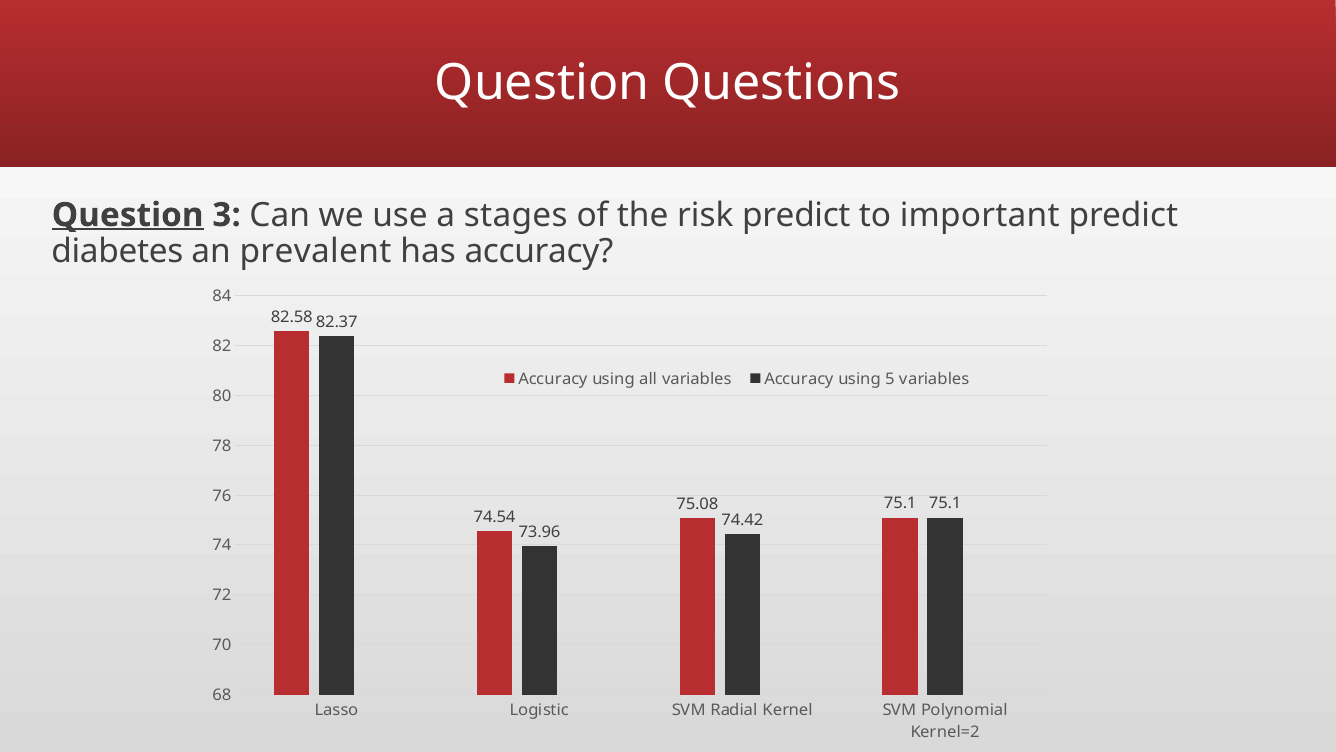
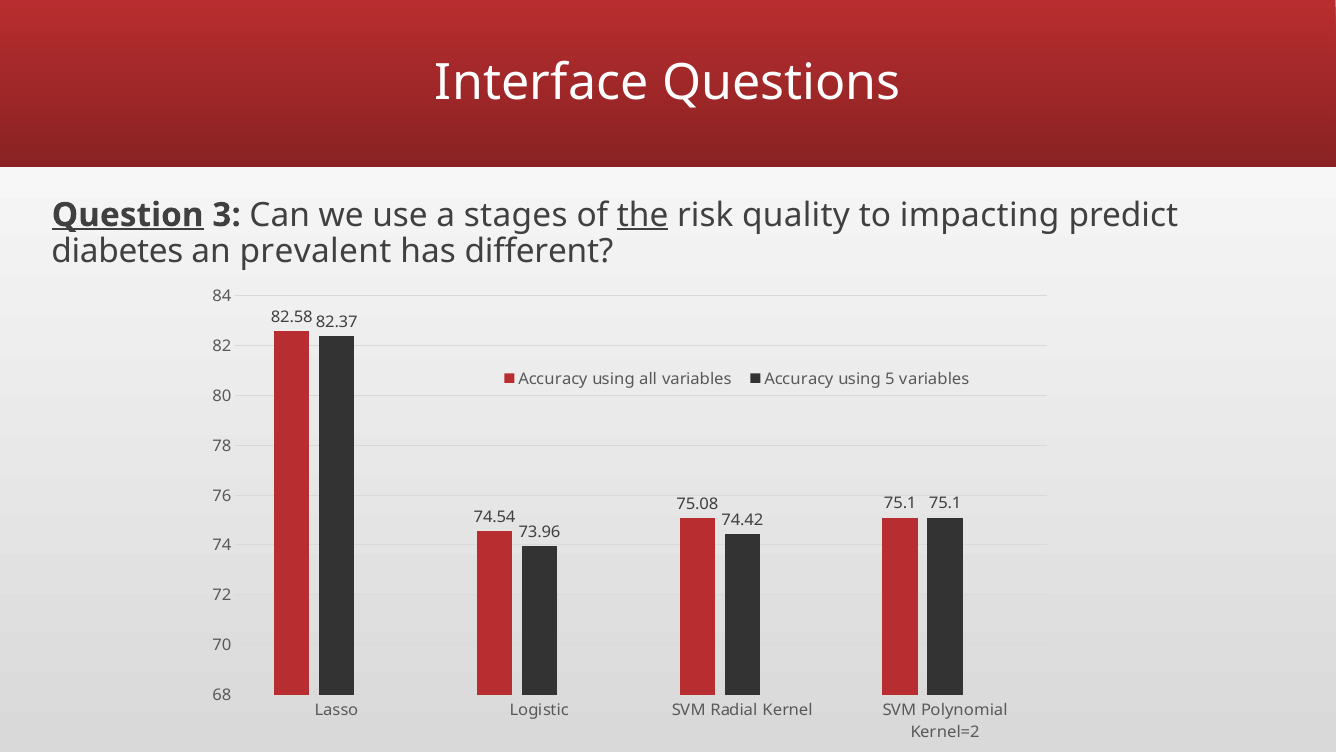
Question at (542, 83): Question -> Interface
the underline: none -> present
risk predict: predict -> quality
important: important -> impacting
has accuracy: accuracy -> different
